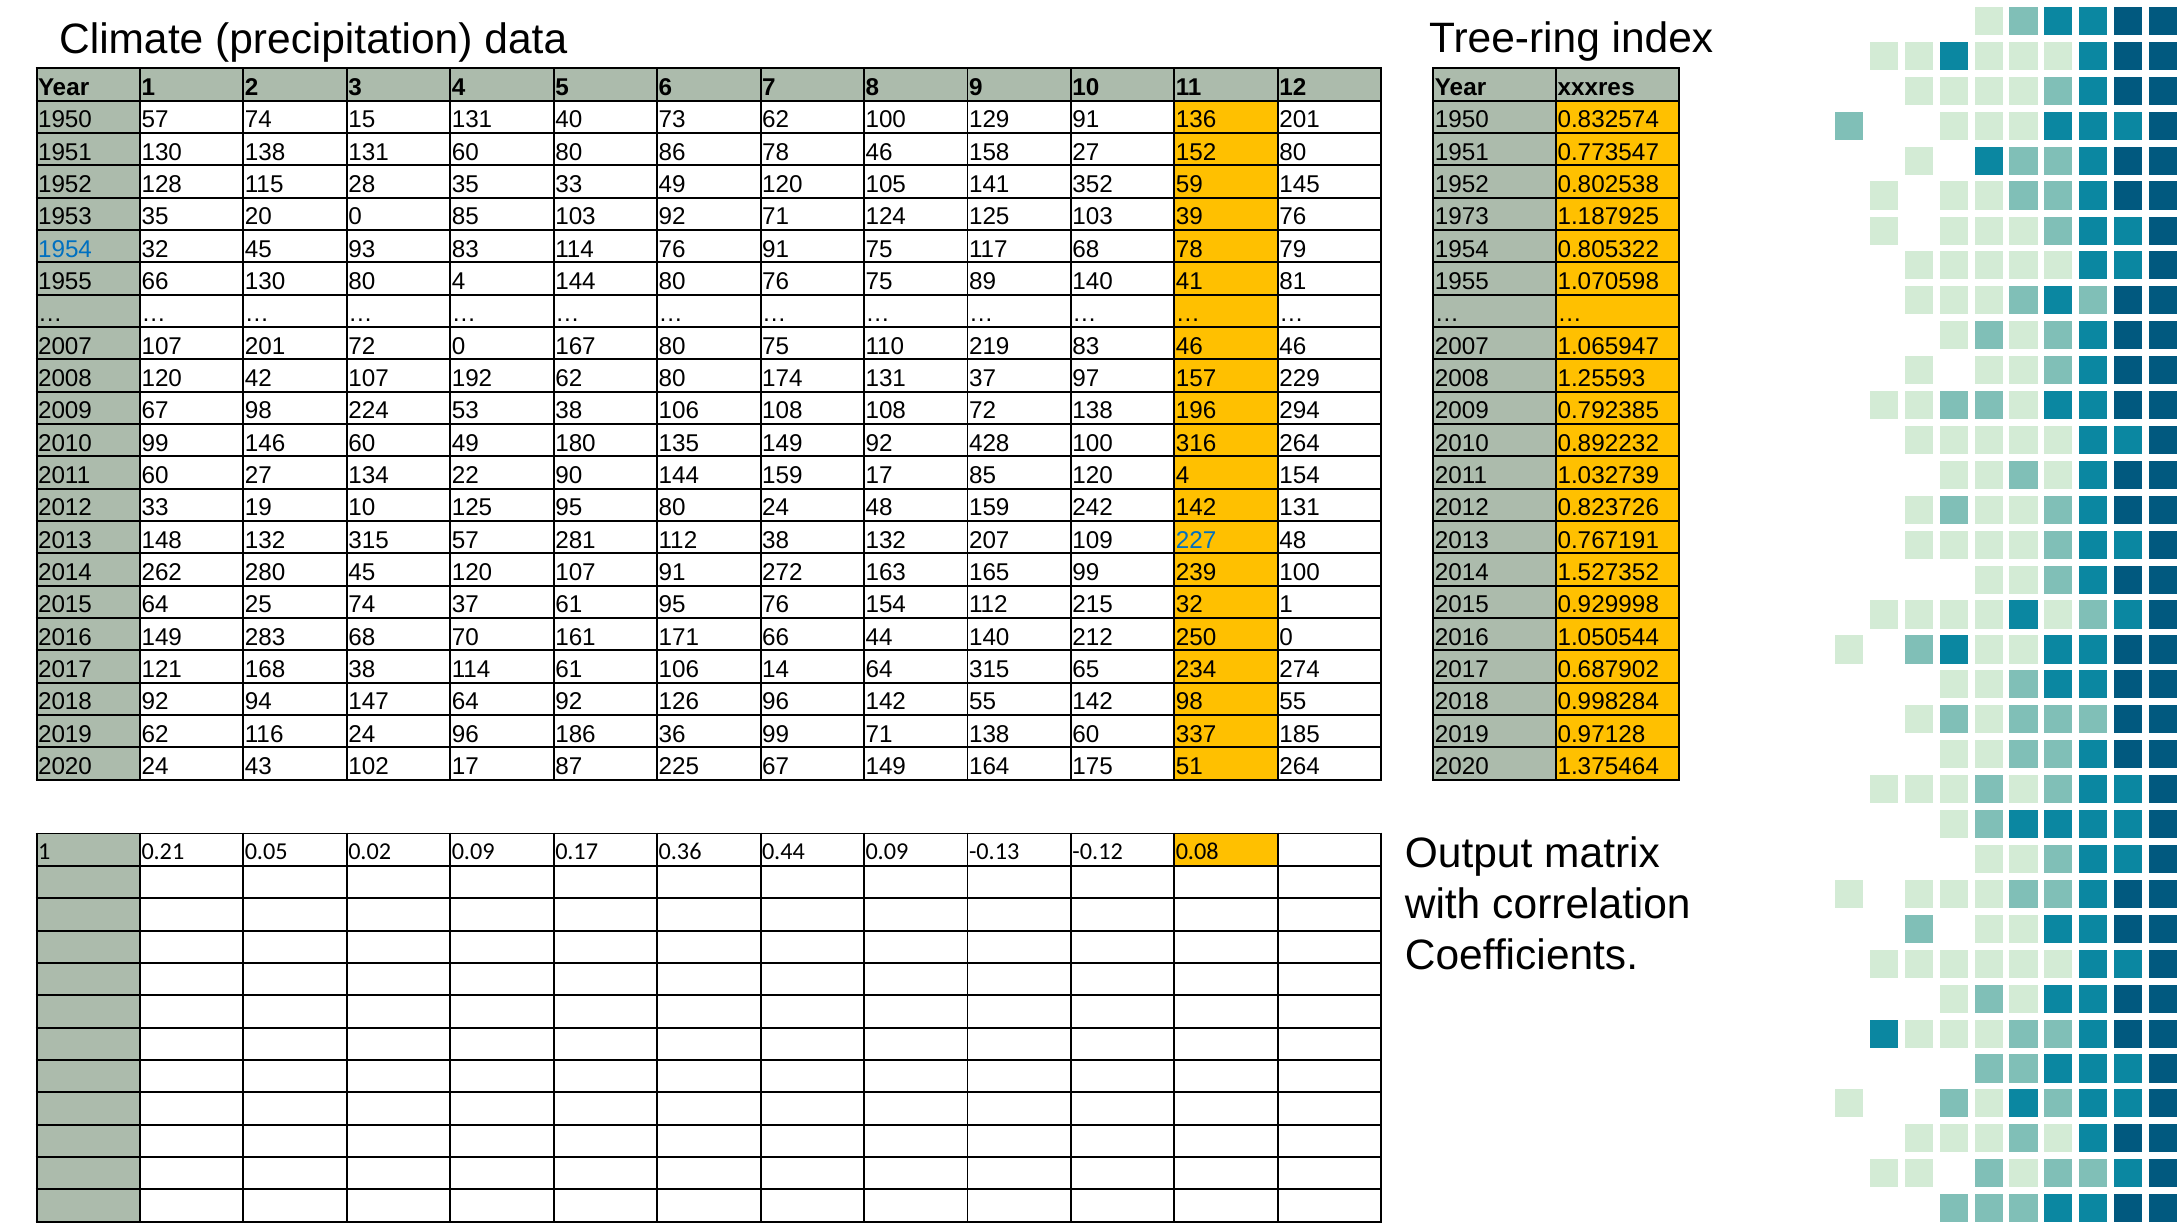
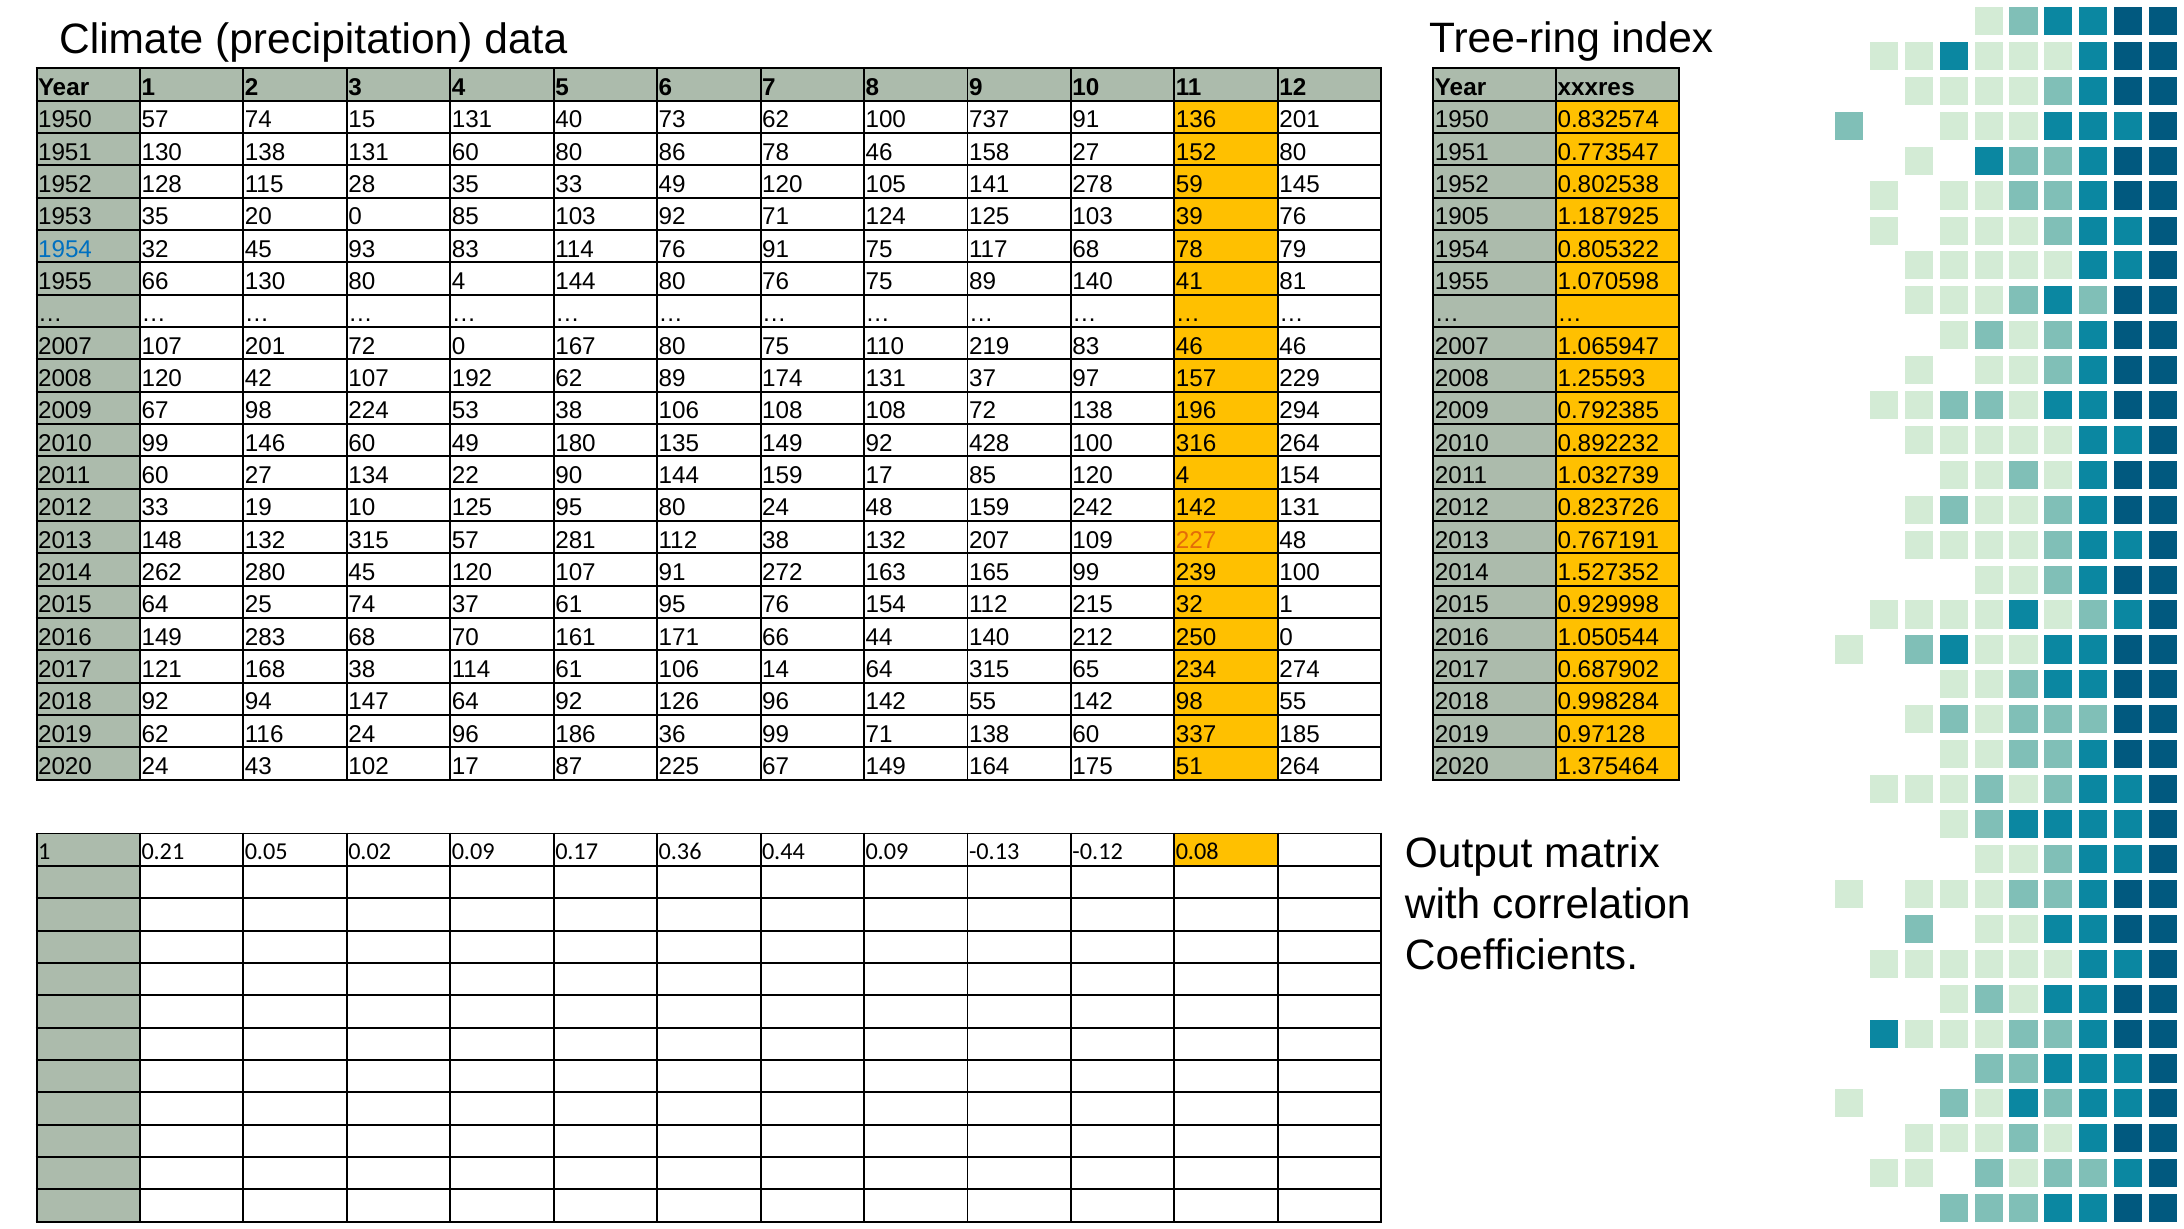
129: 129 -> 737
352: 352 -> 278
1973: 1973 -> 1905
62 80: 80 -> 89
227 colour: blue -> orange
